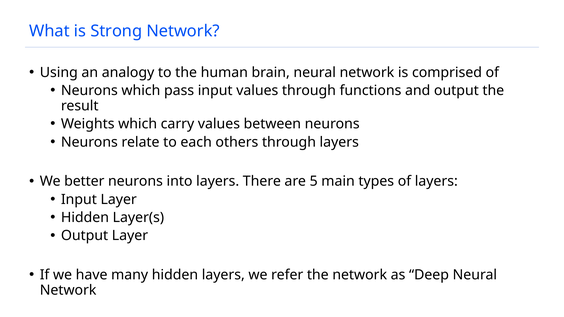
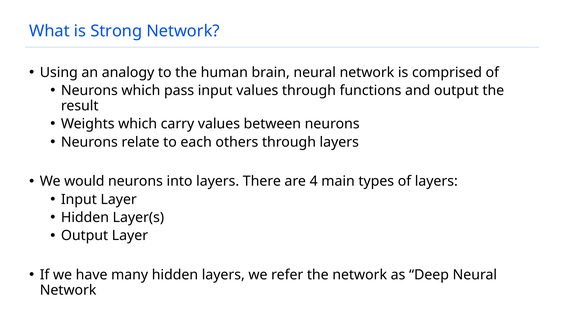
better: better -> would
5: 5 -> 4
